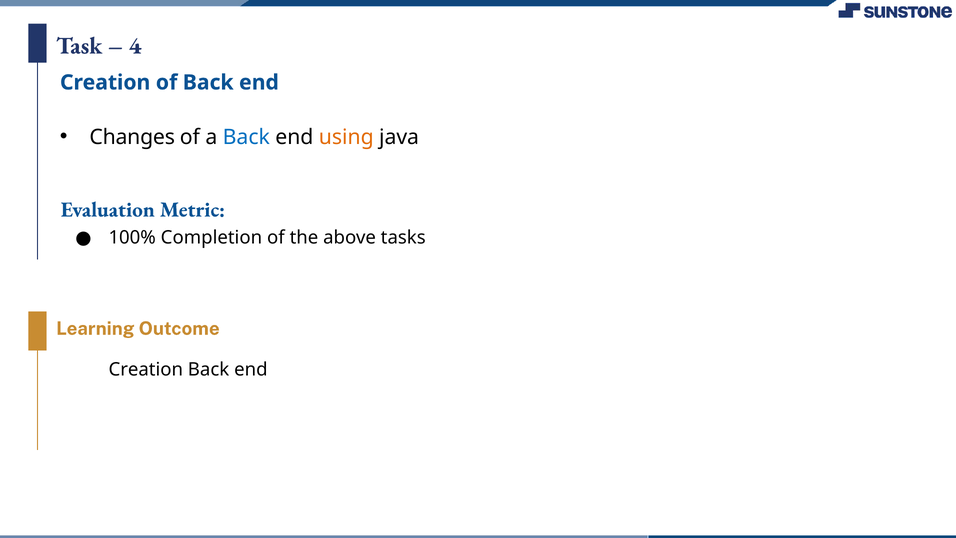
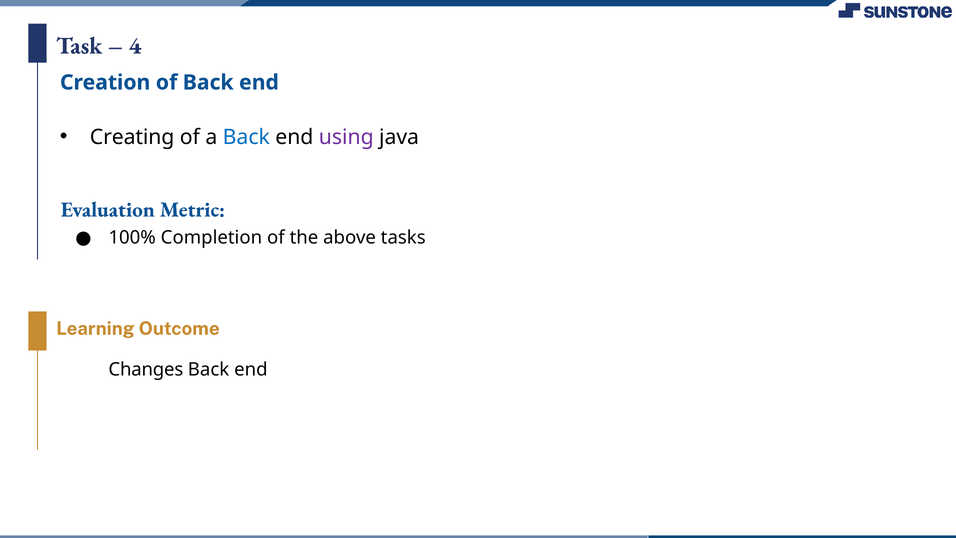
Changes: Changes -> Creating
using colour: orange -> purple
Creation at (146, 369): Creation -> Changes
